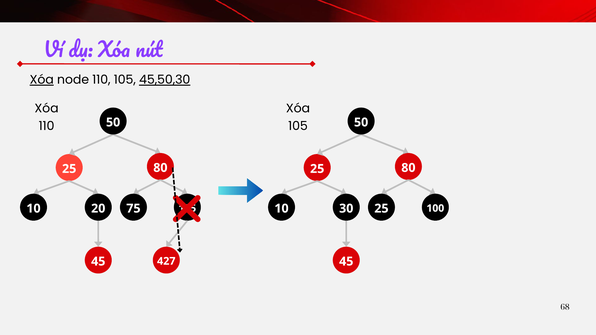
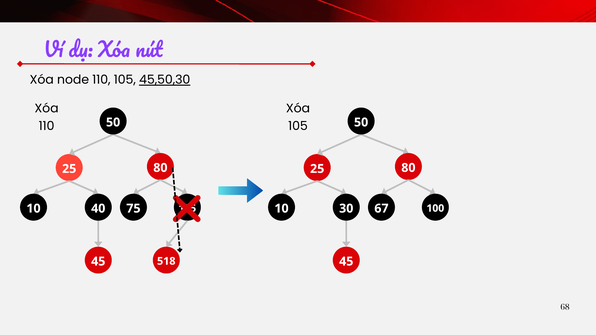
Xóa at (42, 80) underline: present -> none
20: 20 -> 40
30 25: 25 -> 67
427: 427 -> 518
